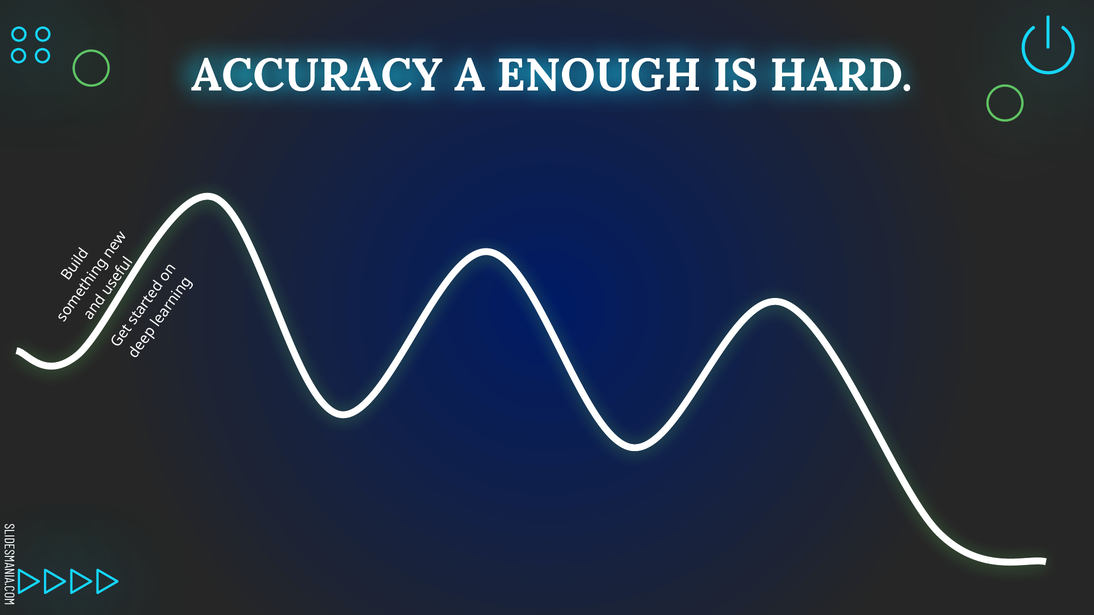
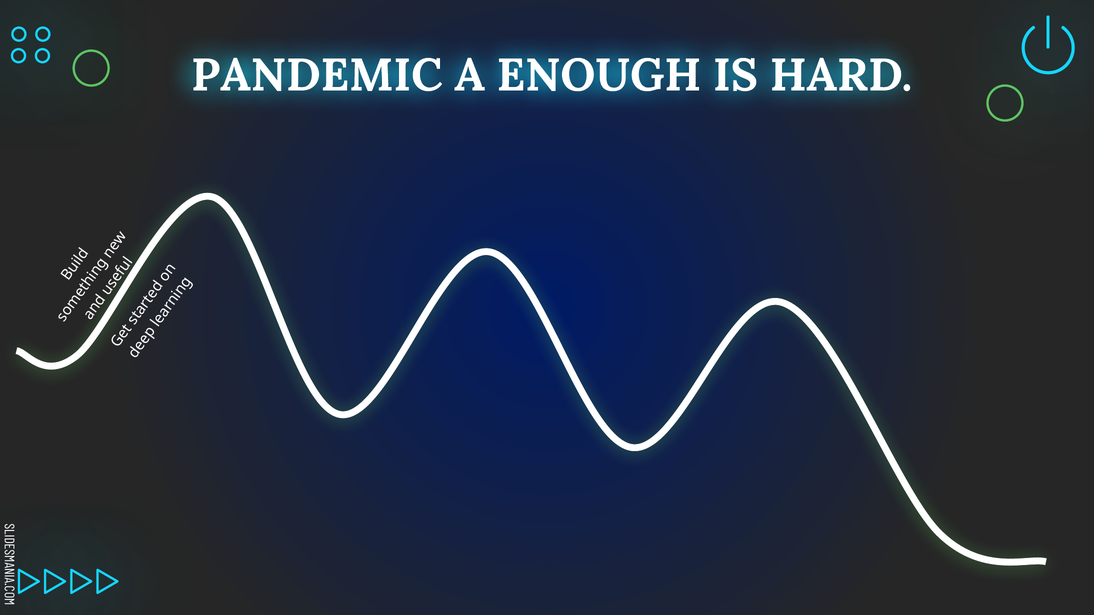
ACCURACY: ACCURACY -> PANDEMIC
